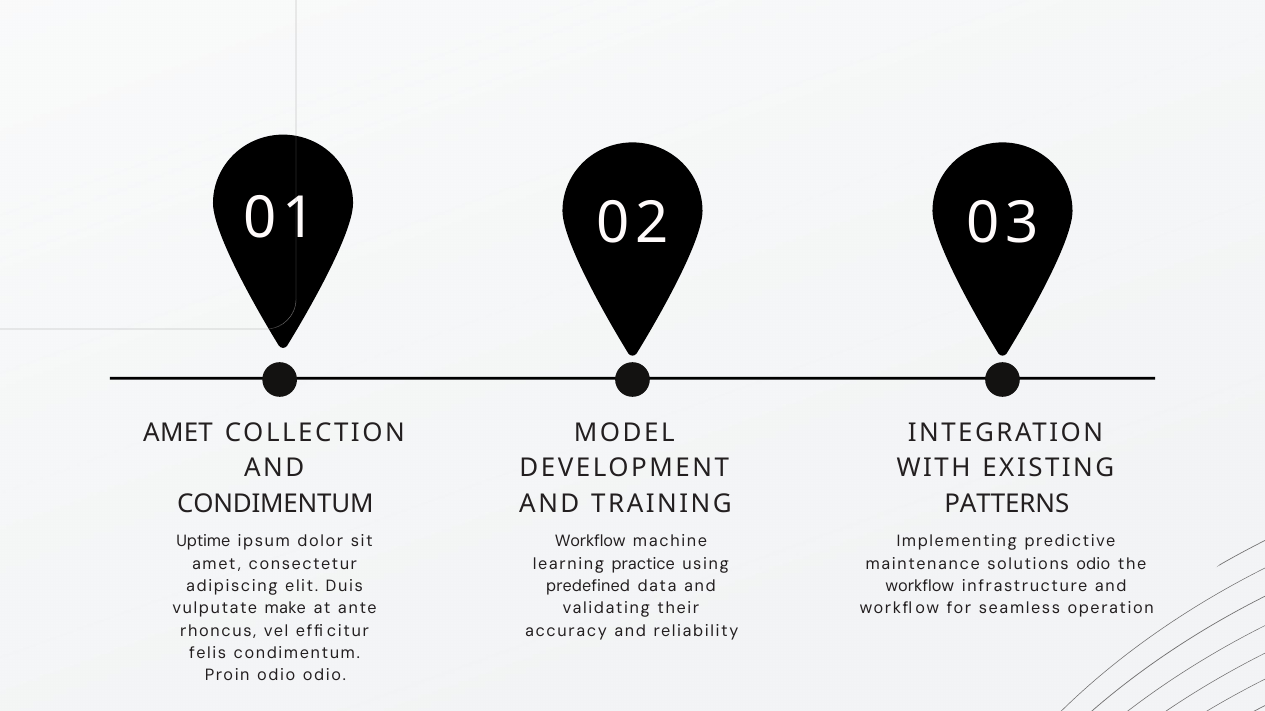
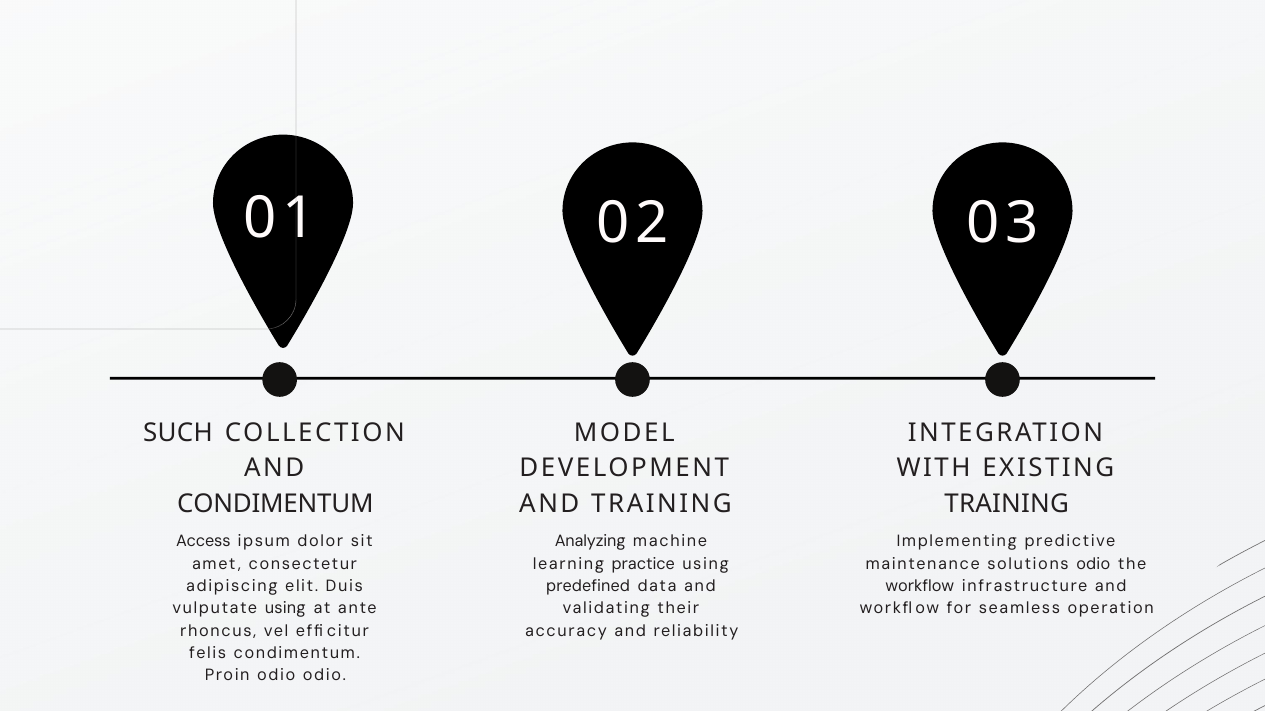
AMET at (178, 433): AMET -> SUCH
PATTERNS at (1007, 505): PATTERNS -> TRAINING
Uptime: Uptime -> Access
Workflow at (590, 542): Workflow -> Analyzing
vulputate make: make -> using
